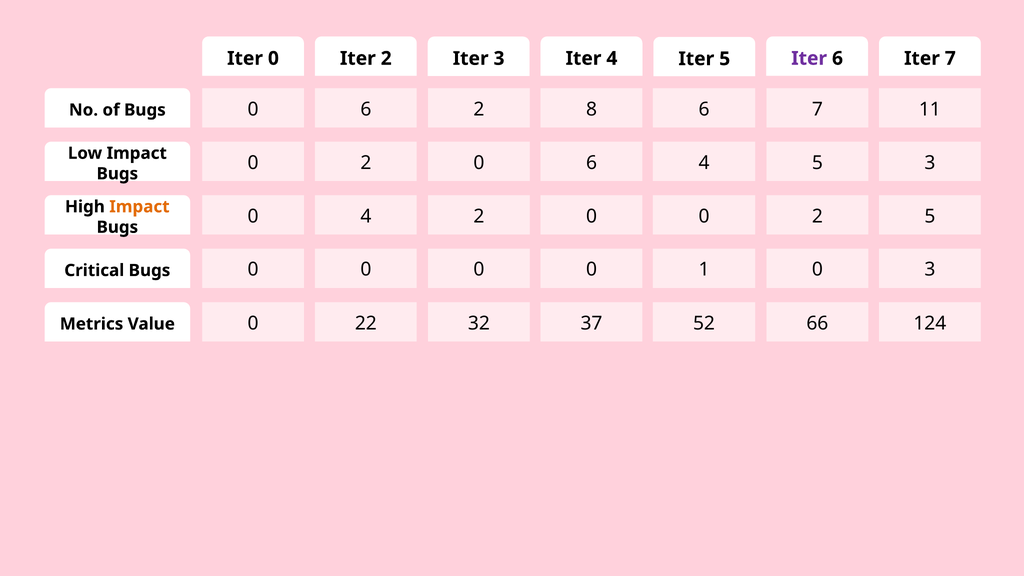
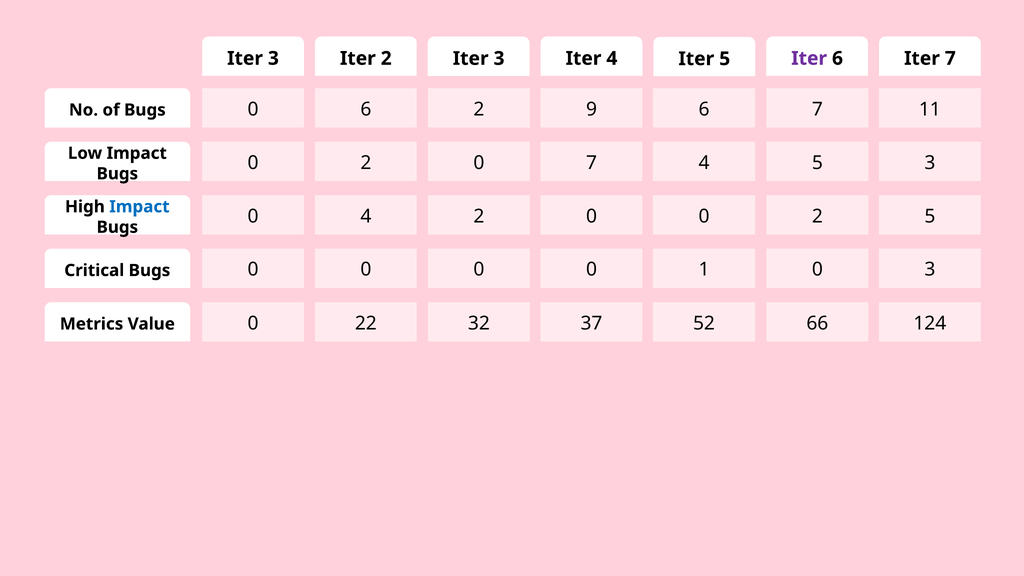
0 at (273, 58): 0 -> 3
8: 8 -> 9
0 6: 6 -> 7
Impact at (139, 207) colour: orange -> blue
